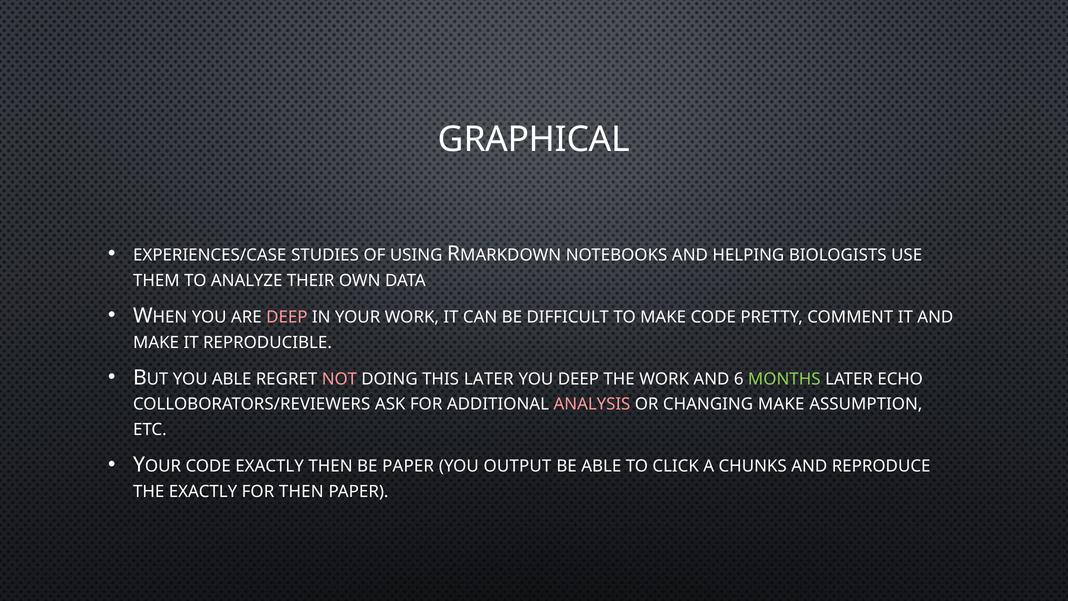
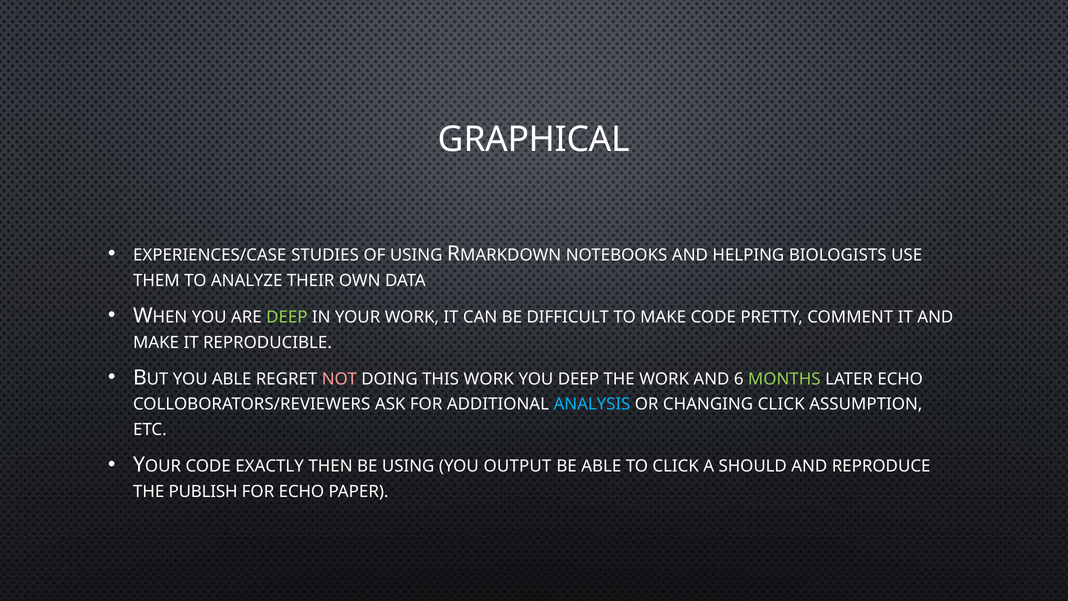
DEEP at (287, 317) colour: pink -> light green
THIS LATER: LATER -> WORK
ANALYSIS colour: pink -> light blue
CHANGING MAKE: MAKE -> CLICK
BE PAPER: PAPER -> USING
CHUNKS: CHUNKS -> SHOULD
THE EXACTLY: EXACTLY -> PUBLISH
FOR THEN: THEN -> ECHO
